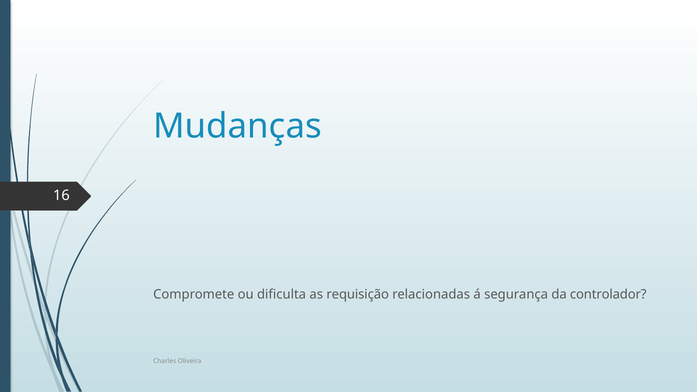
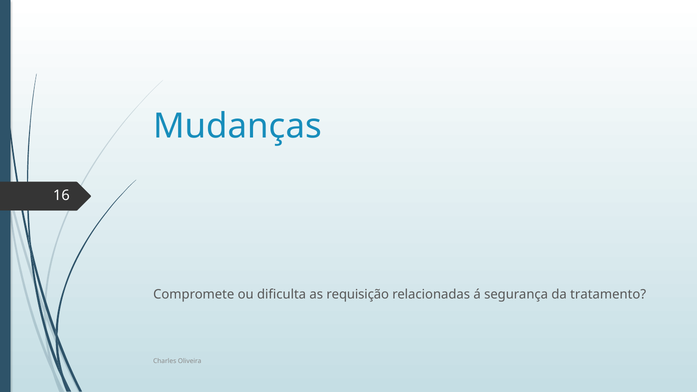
controlador: controlador -> tratamento
